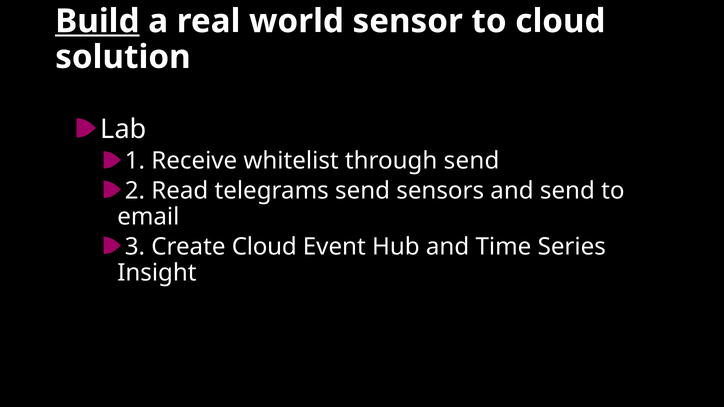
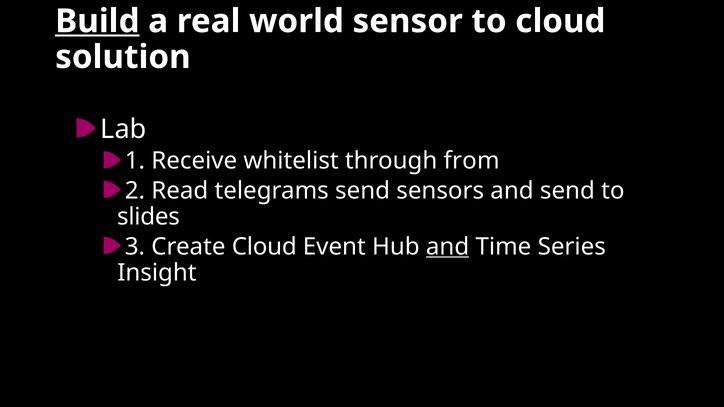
through send: send -> from
email: email -> slides
and at (448, 247) underline: none -> present
